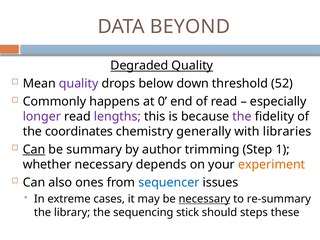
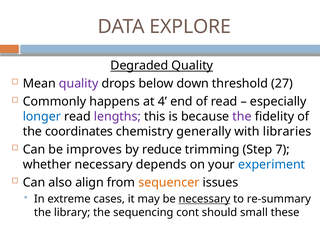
BEYOND: BEYOND -> EXPLORE
52: 52 -> 27
0: 0 -> 4
longer colour: purple -> blue
Can at (34, 150) underline: present -> none
summary: summary -> improves
author: author -> reduce
1: 1 -> 7
experiment colour: orange -> blue
ones: ones -> align
sequencer colour: blue -> orange
stick: stick -> cont
steps: steps -> small
